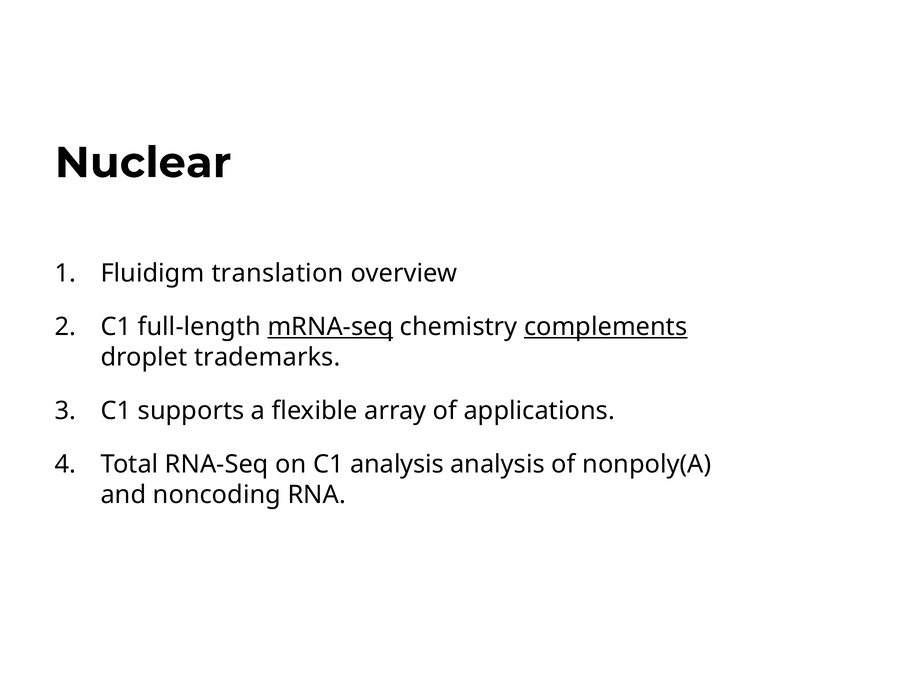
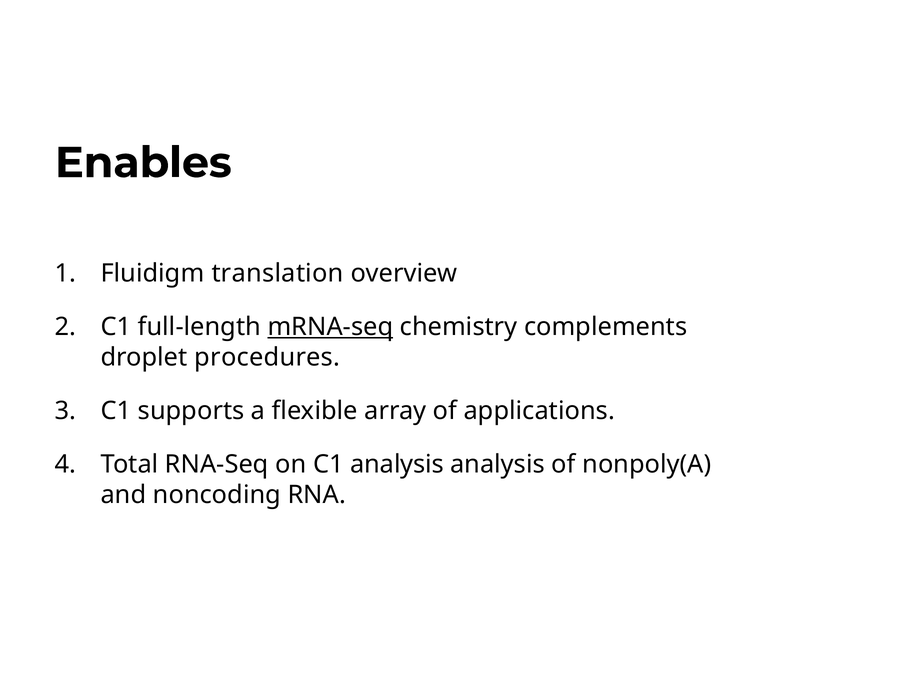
Nuclear: Nuclear -> Enables
complements underline: present -> none
trademarks: trademarks -> procedures
